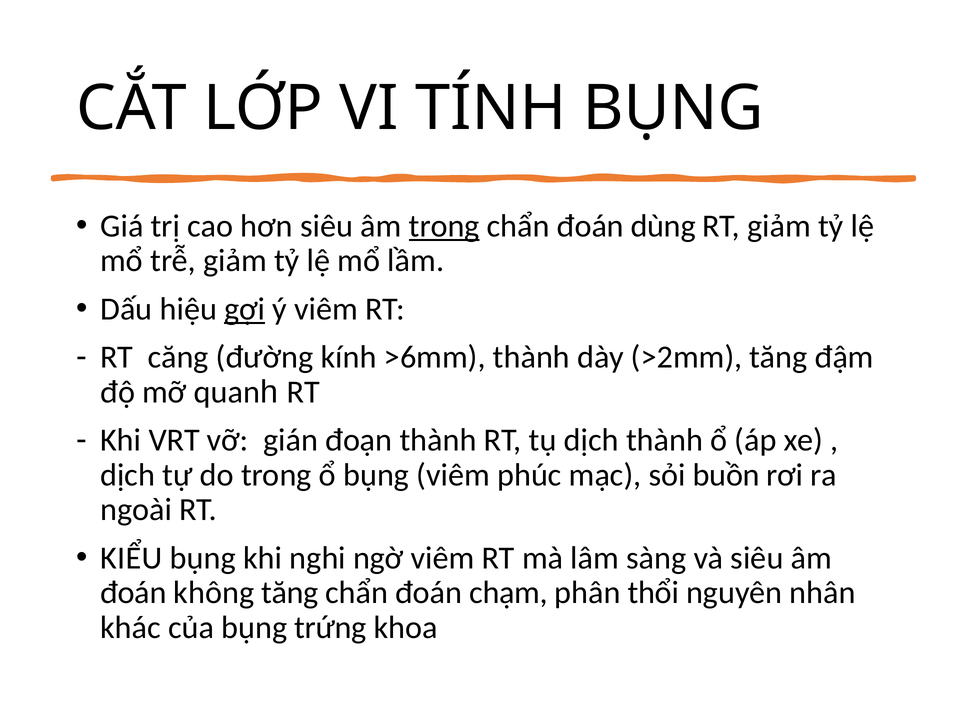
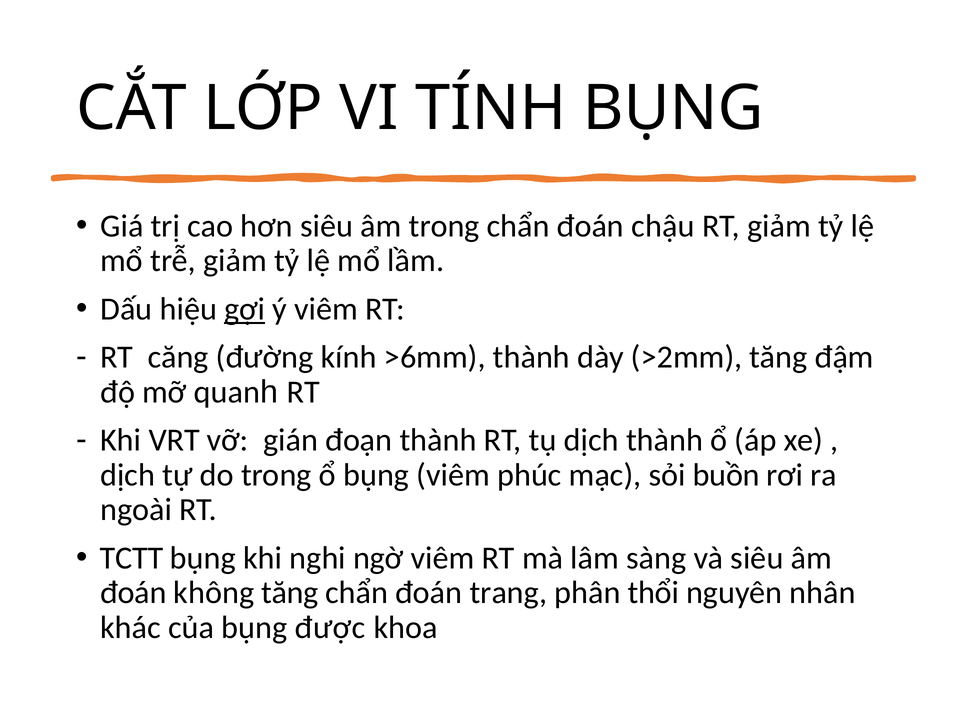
trong at (444, 226) underline: present -> none
dùng: dùng -> chậu
KIỂU: KIỂU -> TCTT
chạm: chạm -> trang
trứng: trứng -> được
